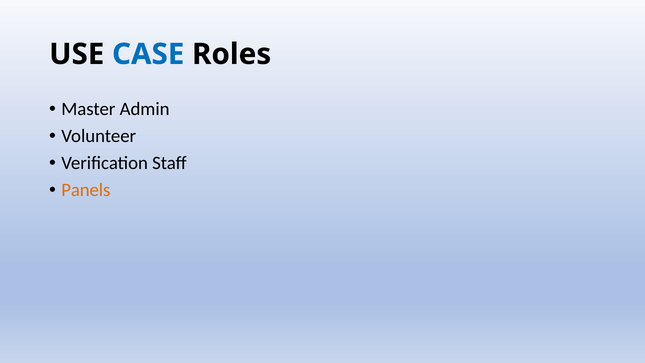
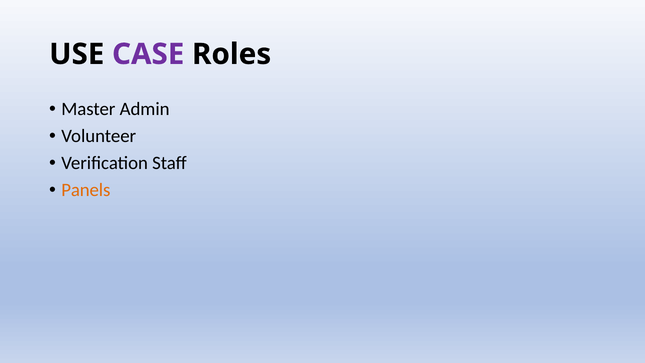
CASE colour: blue -> purple
